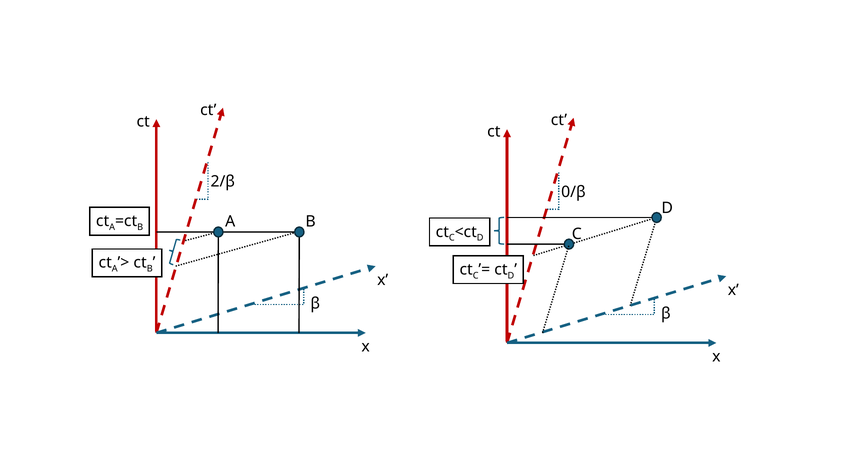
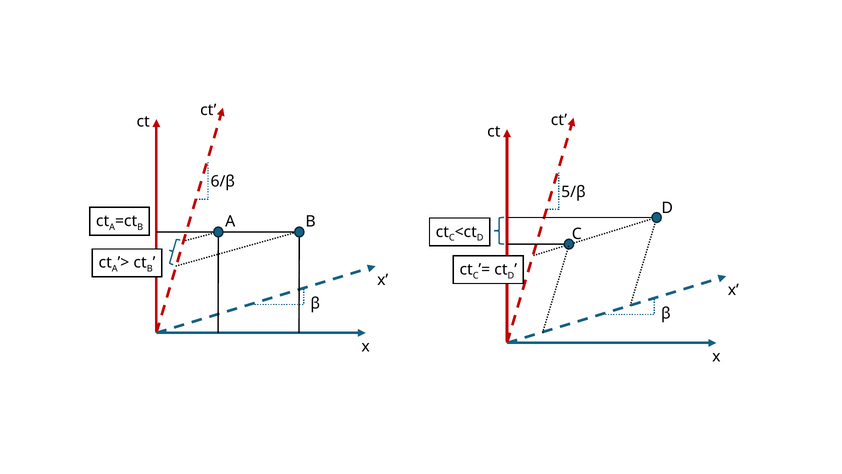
2/β: 2/β -> 6/β
0/β: 0/β -> 5/β
